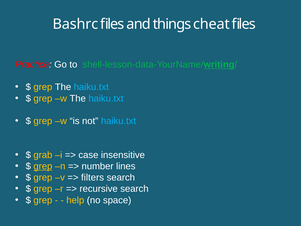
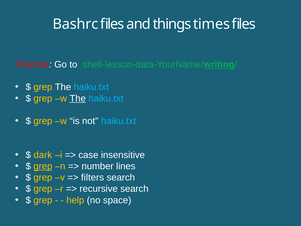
cheat: cheat -> times
The at (78, 98) underline: none -> present
grab: grab -> dark
